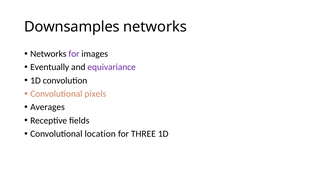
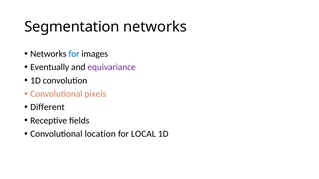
Downsamples: Downsamples -> Segmentation
for at (74, 54) colour: purple -> blue
Averages: Averages -> Different
THREE: THREE -> LOCAL
